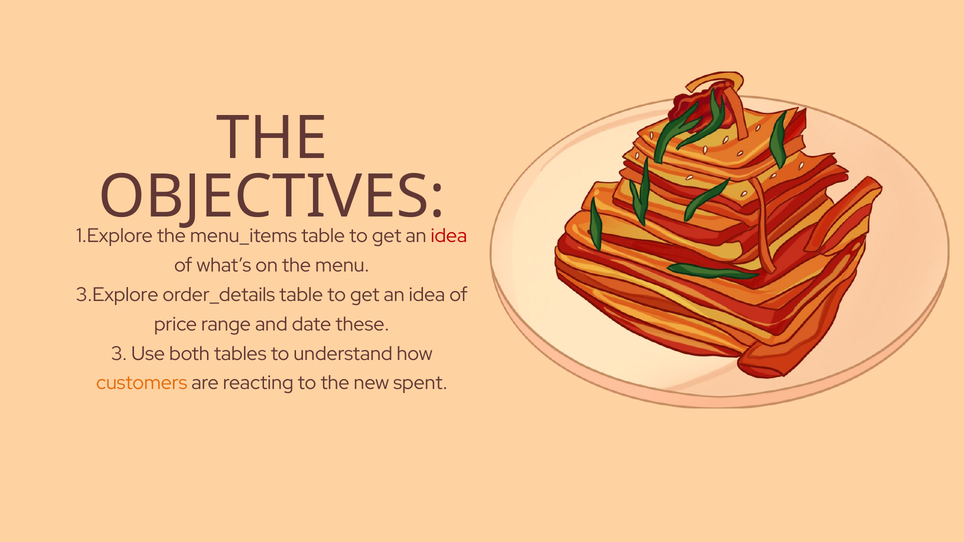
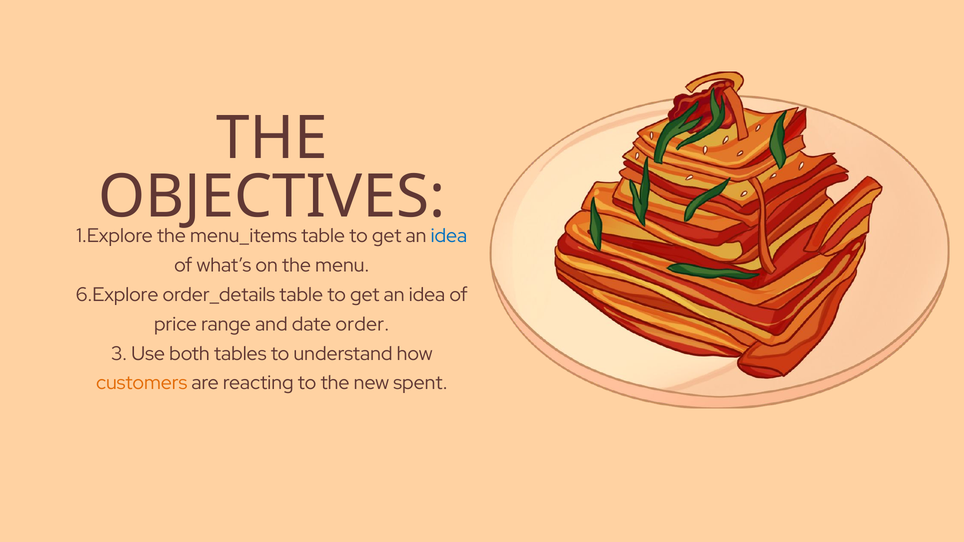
idea at (449, 236) colour: red -> blue
3.Explore: 3.Explore -> 6.Explore
these: these -> order
